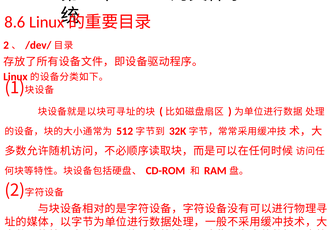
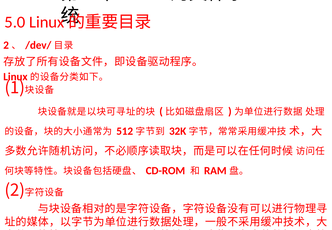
8.6: 8.6 -> 5.0
